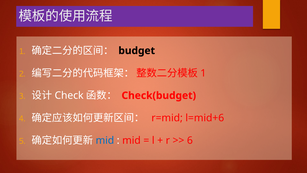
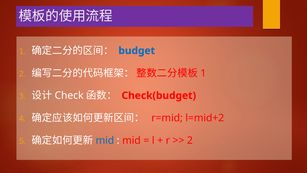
budget colour: black -> blue
l=mid+6: l=mid+6 -> l=mid+2
6 at (190, 140): 6 -> 2
